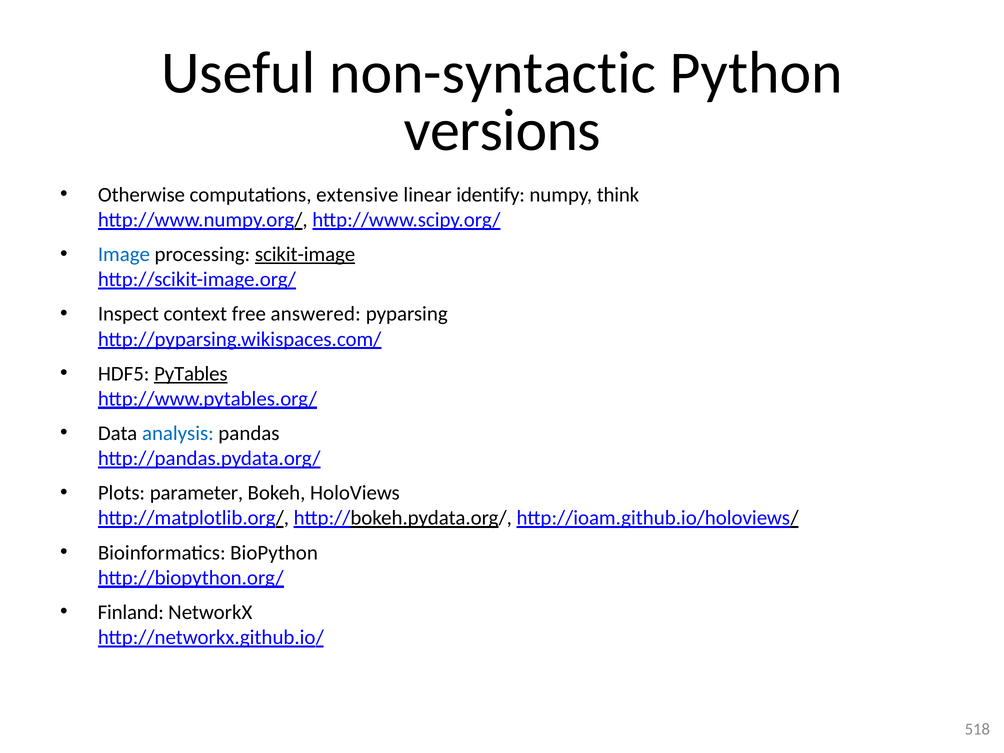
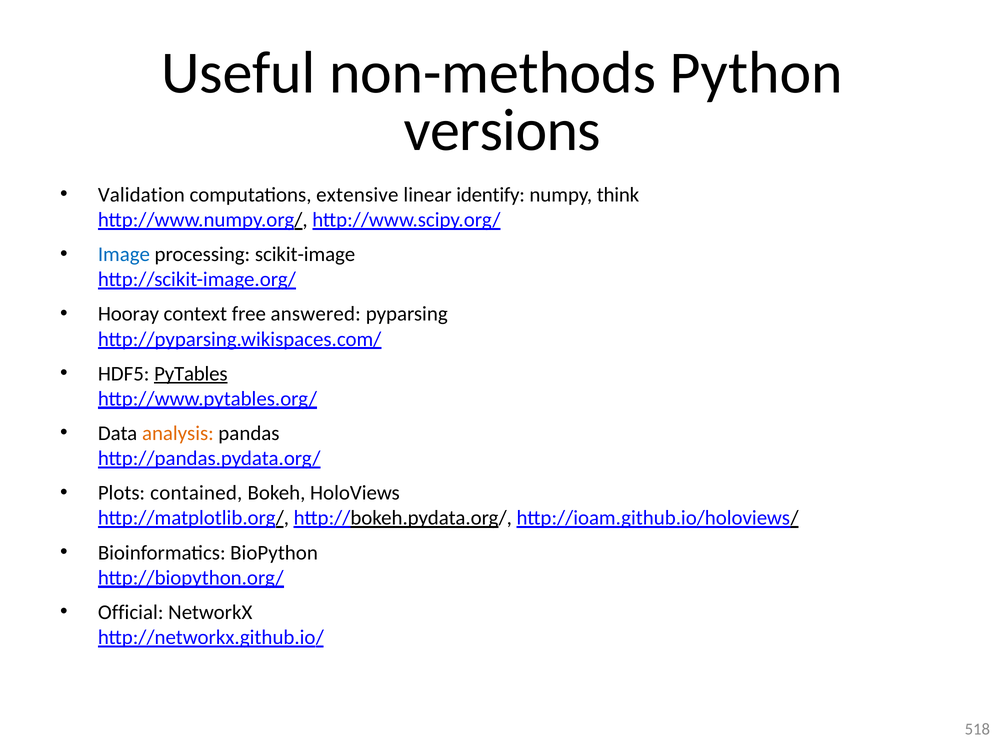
non-syntactic: non-syntactic -> non-methods
Otherwise: Otherwise -> Validation
scikit-image underline: present -> none
Inspect: Inspect -> Hooray
analysis colour: blue -> orange
parameter: parameter -> contained
Finland: Finland -> Official
